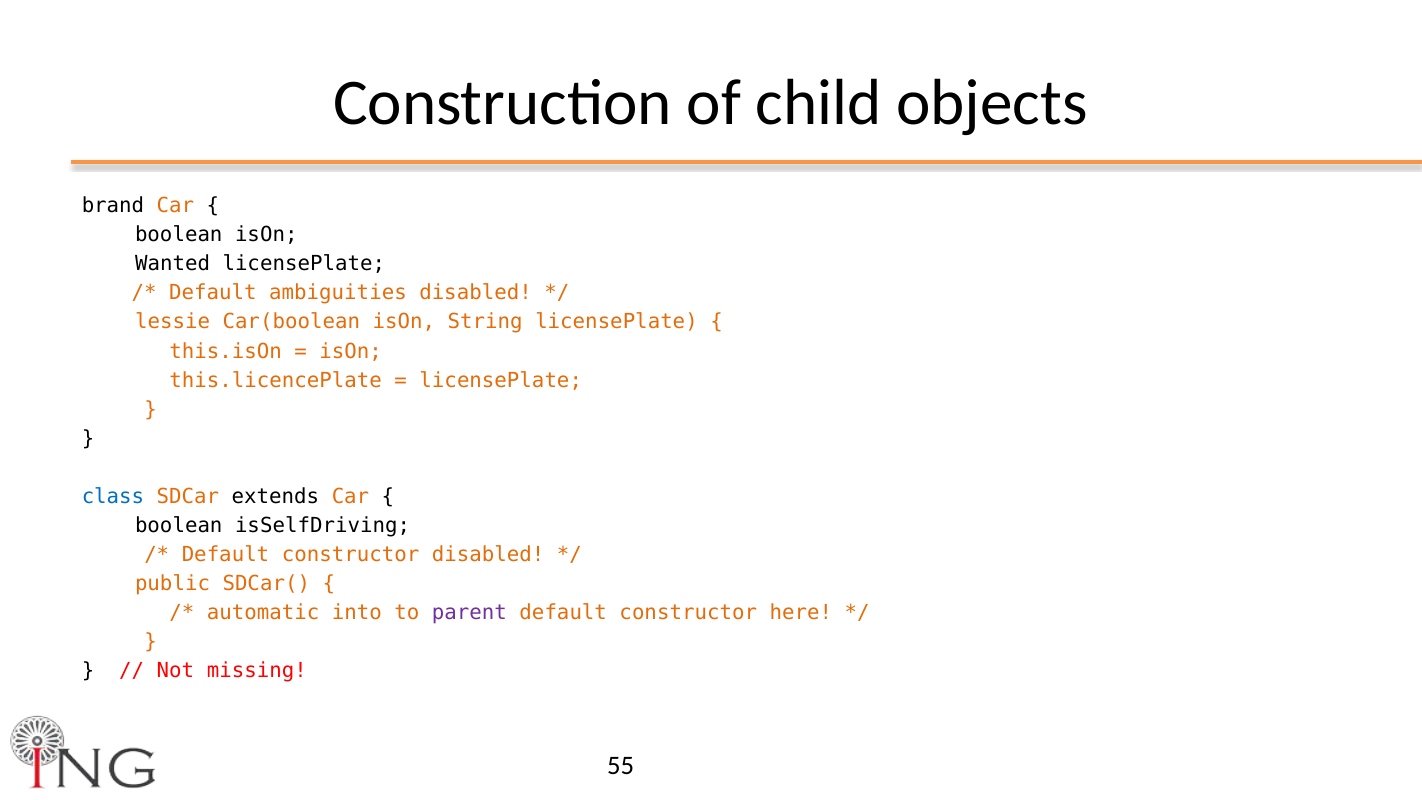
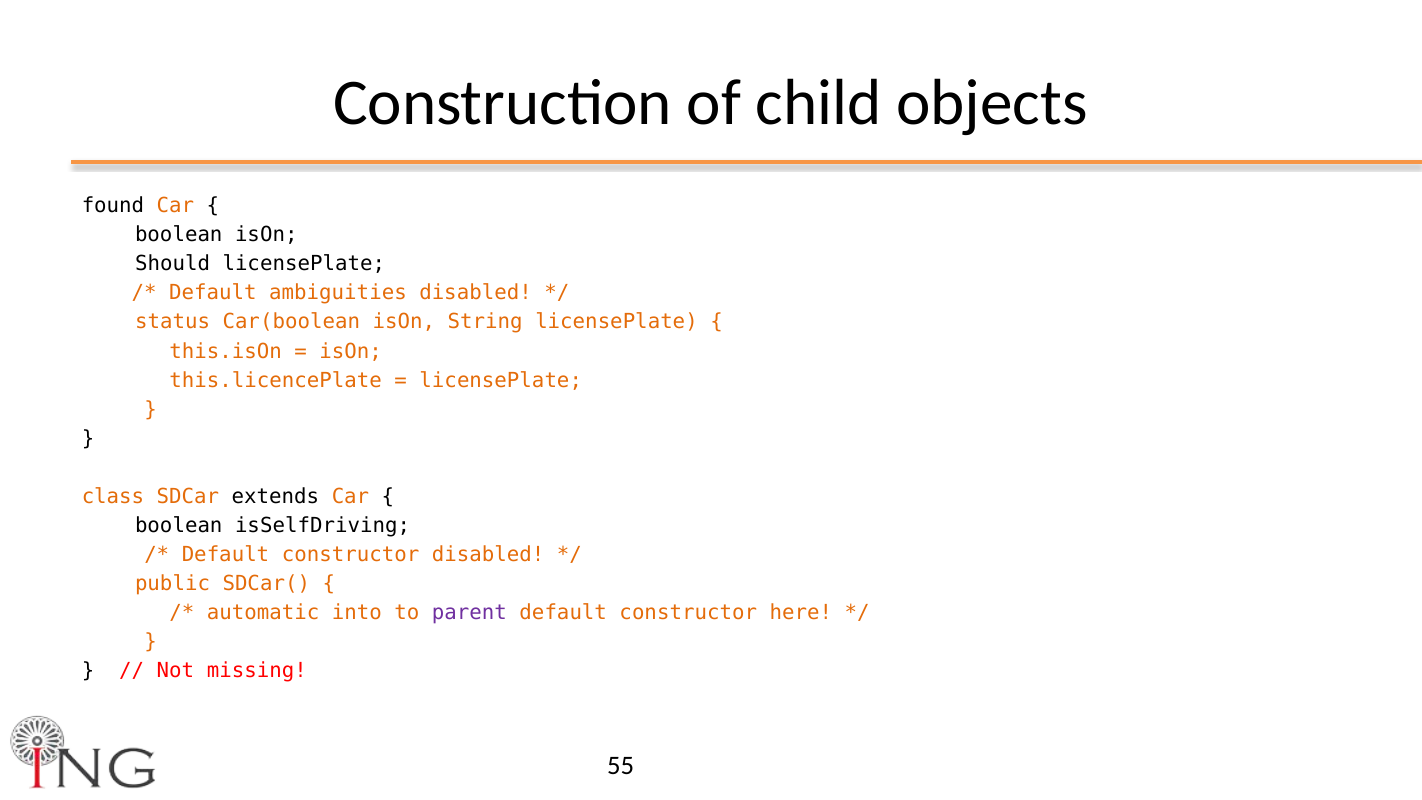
brand: brand -> found
Wanted: Wanted -> Should
lessie: lessie -> status
class colour: blue -> orange
